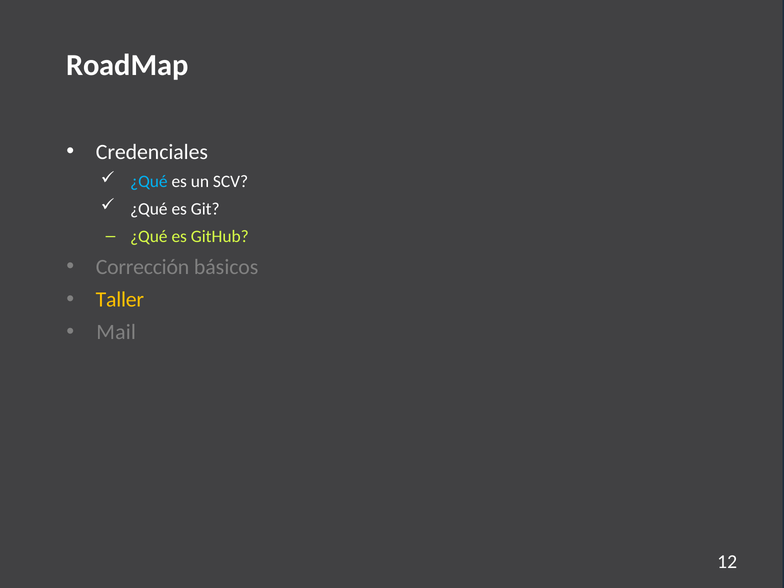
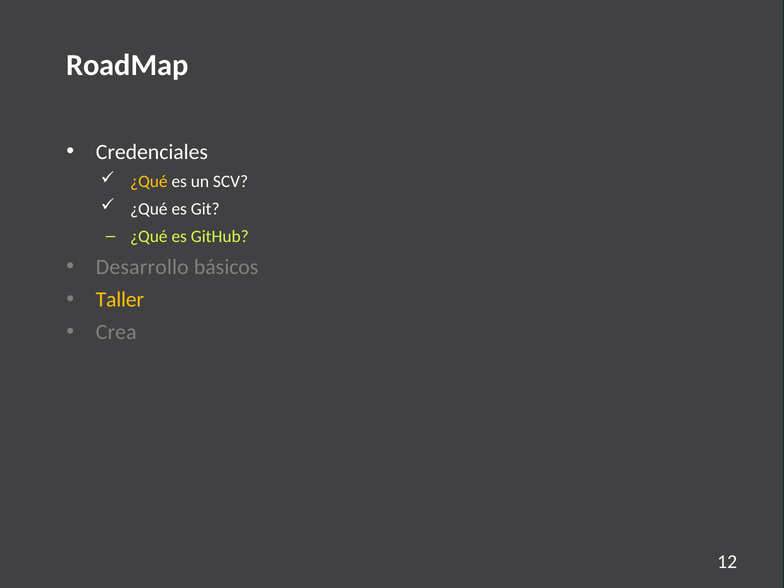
¿Qué at (149, 182) colour: light blue -> yellow
Corrección: Corrección -> Desarrollo
Mail: Mail -> Crea
